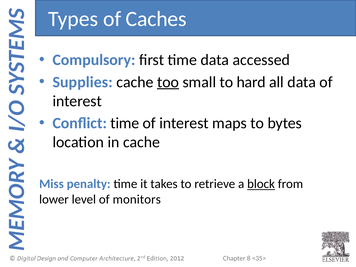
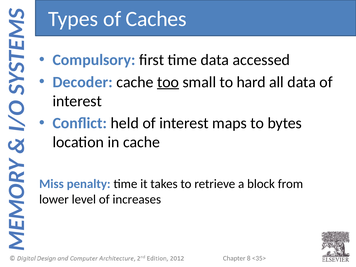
Supplies: Supplies -> Decoder
Conflict time: time -> held
block underline: present -> none
monitors: monitors -> increases
